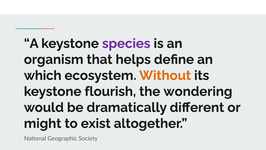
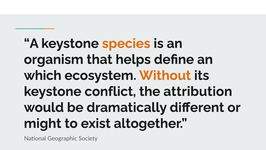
species colour: purple -> orange
flourish: flourish -> conflict
wondering: wondering -> attribution
